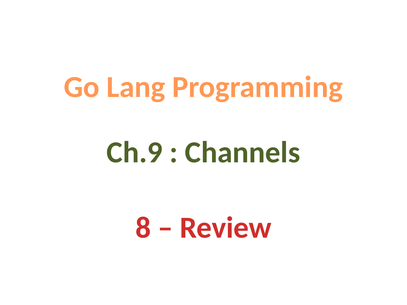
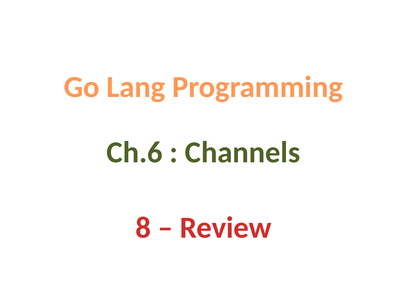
Ch.9: Ch.9 -> Ch.6
